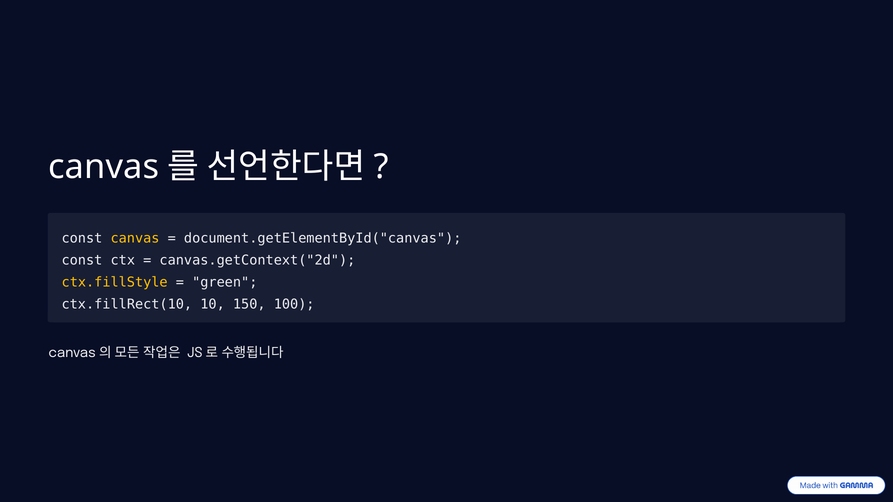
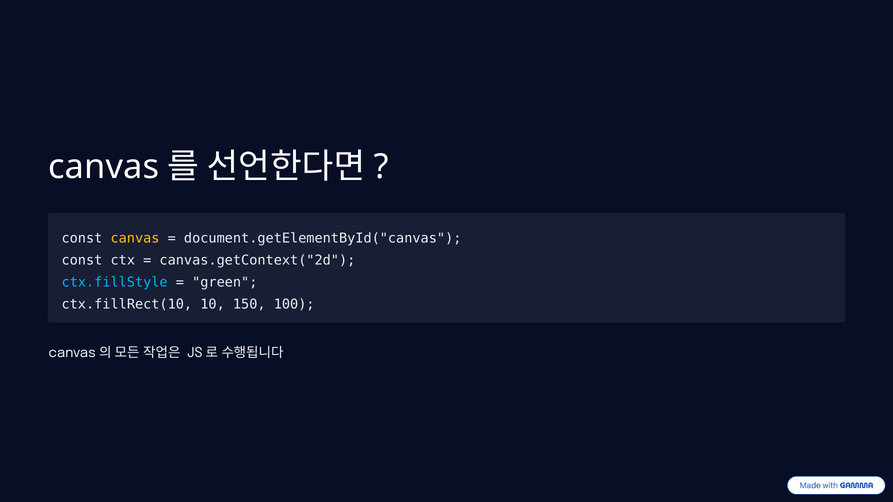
ctx.fillStyle colour: yellow -> light blue
